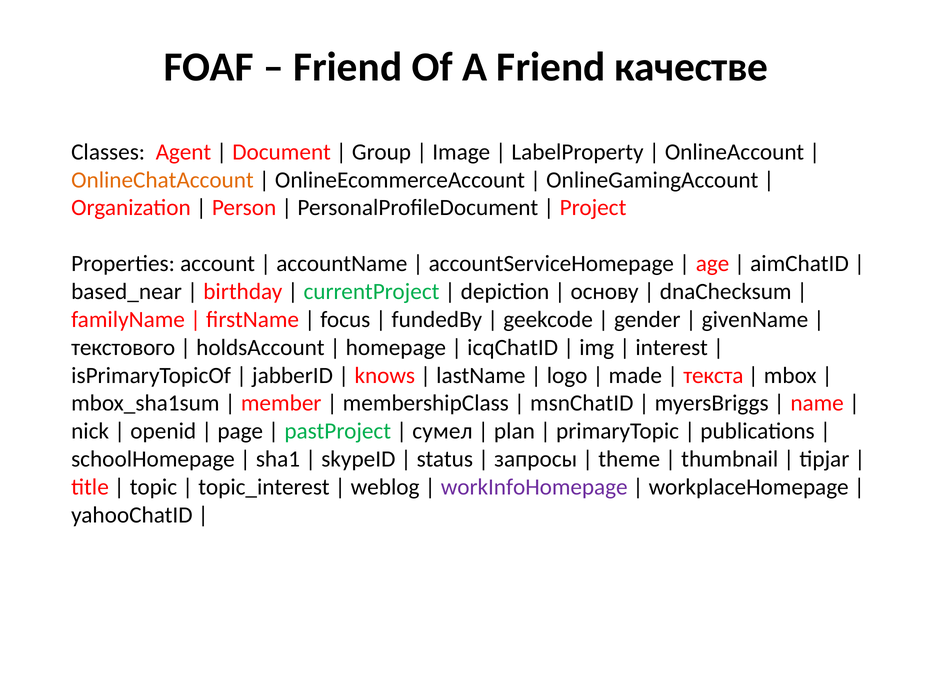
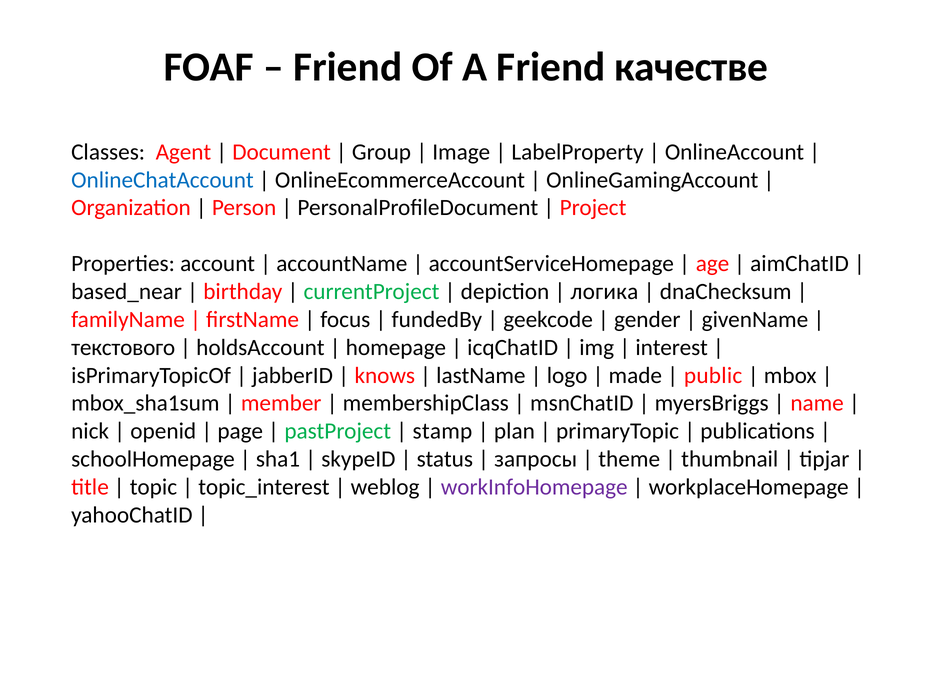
OnlineChatAccount colour: orange -> blue
основу: основу -> логика
текста: текста -> public
сумел: сумел -> stamp
